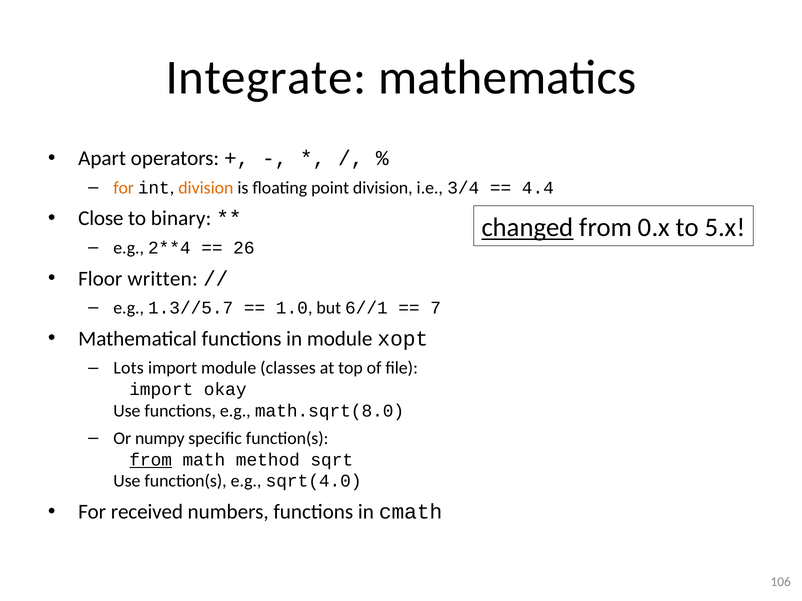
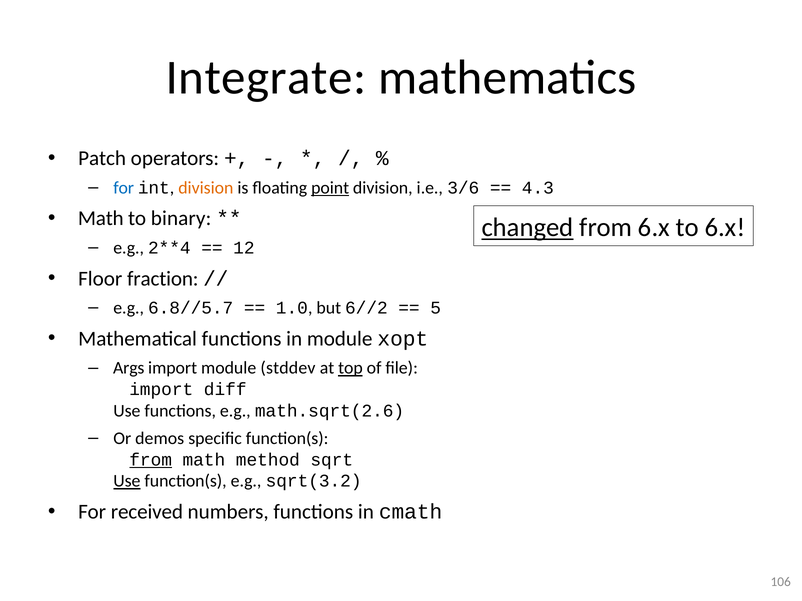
Apart: Apart -> Patch
for at (124, 188) colour: orange -> blue
point underline: none -> present
3/4: 3/4 -> 3/6
4.4: 4.4 -> 4.3
Close at (101, 219): Close -> Math
from 0.x: 0.x -> 6.x
to 5.x: 5.x -> 6.x
26: 26 -> 12
written: written -> fraction
1.3//5.7: 1.3//5.7 -> 6.8//5.7
6//1: 6//1 -> 6//2
7: 7 -> 5
Lots: Lots -> Args
classes: classes -> stddev
top underline: none -> present
okay: okay -> diff
math.sqrt(8.0: math.sqrt(8.0 -> math.sqrt(2.6
numpy: numpy -> demos
Use at (127, 482) underline: none -> present
sqrt(4.0: sqrt(4.0 -> sqrt(3.2
